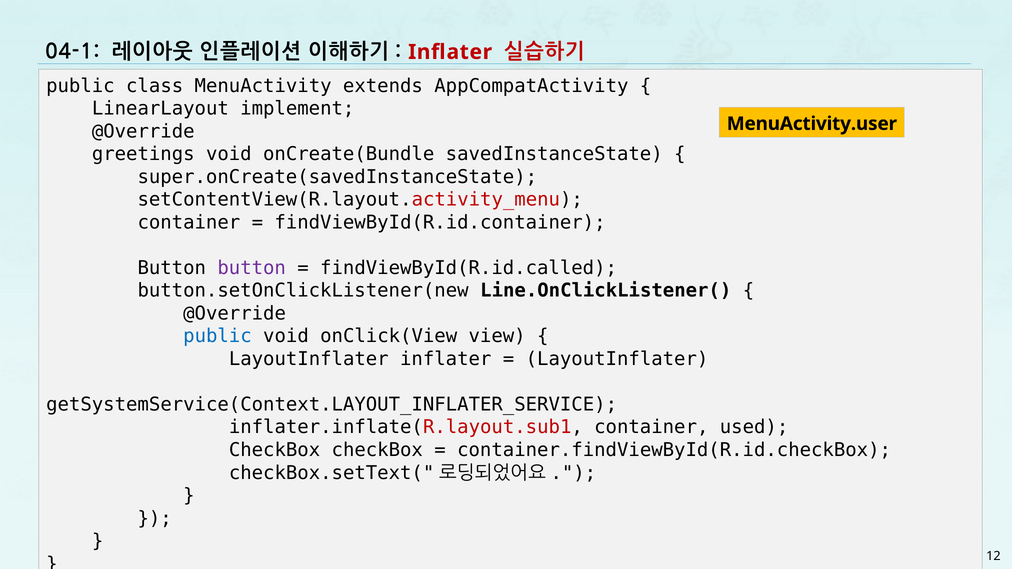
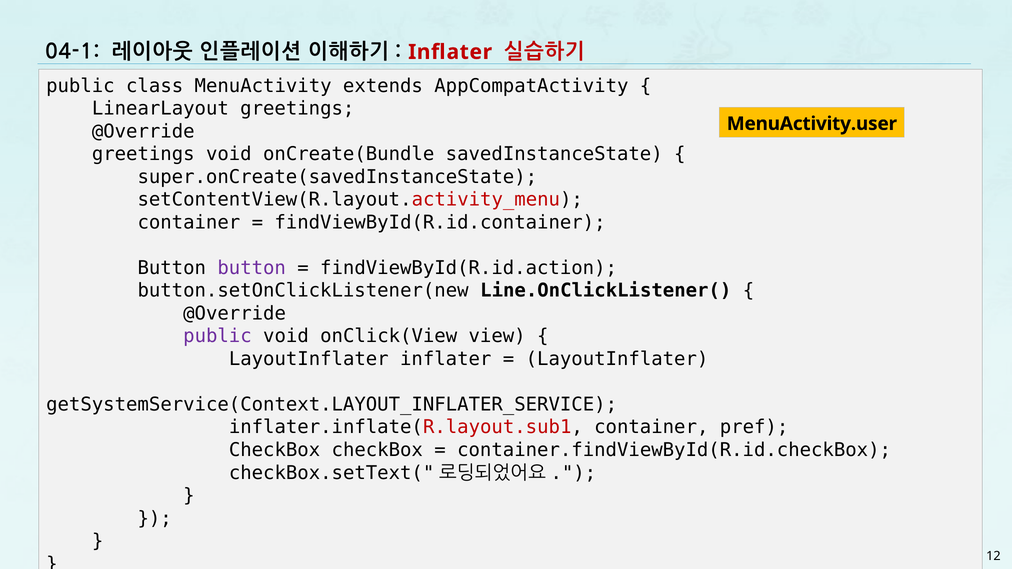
LinearLayout implement: implement -> greetings
findViewById(R.id.called: findViewById(R.id.called -> findViewById(R.id.action
public at (217, 336) colour: blue -> purple
used: used -> pref
